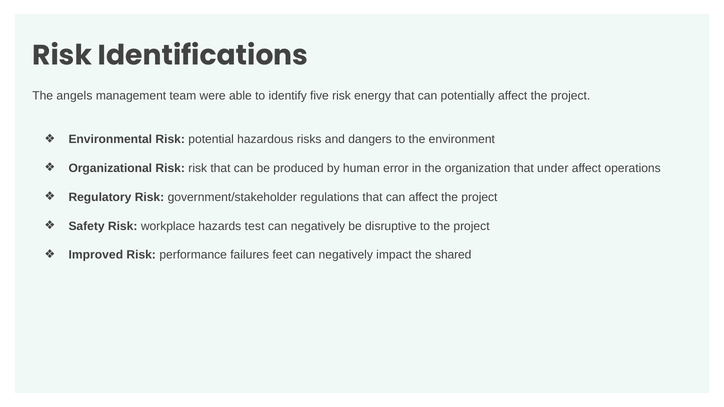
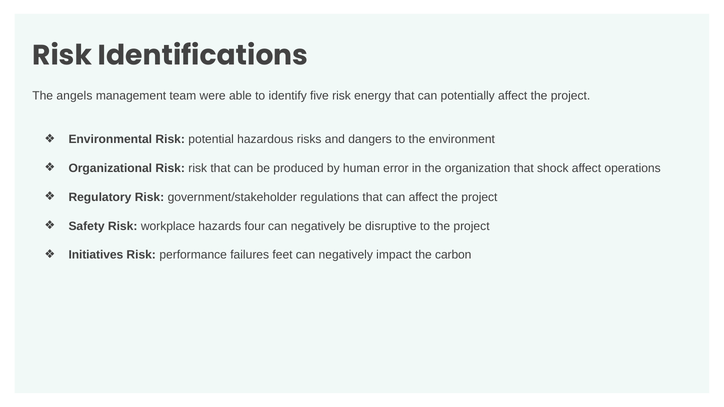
under: under -> shock
test: test -> four
Improved: Improved -> Initiatives
shared: shared -> carbon
